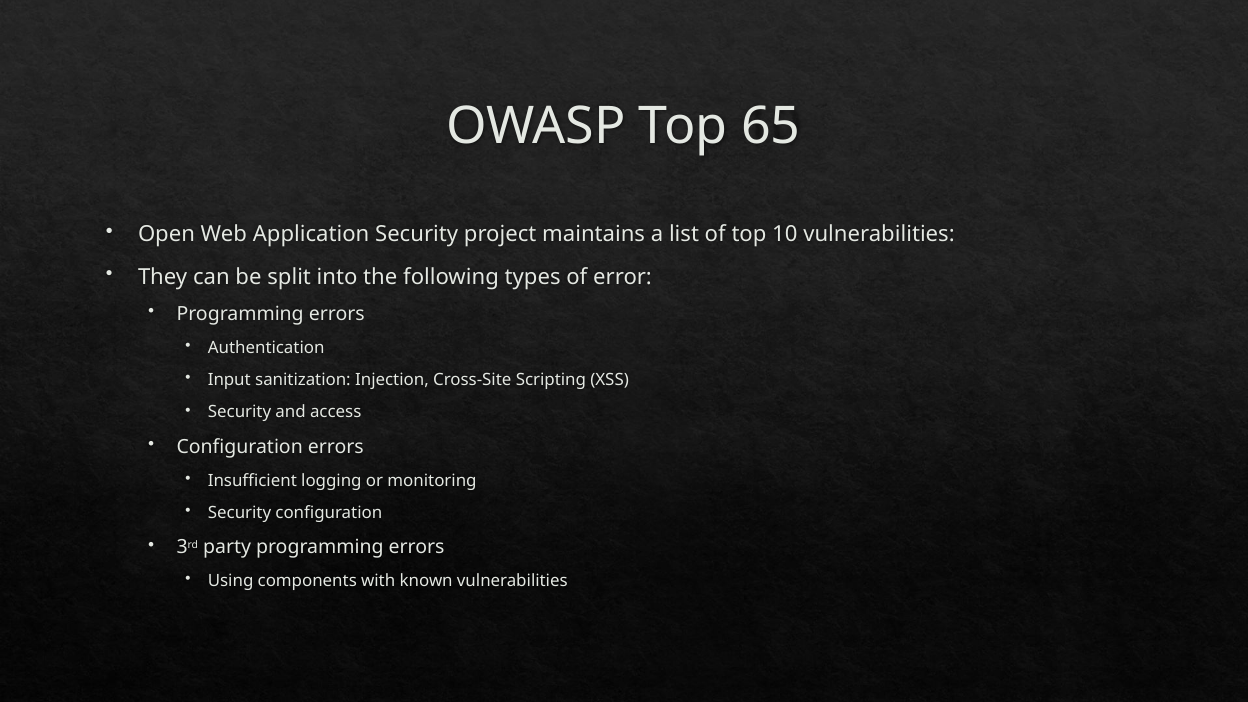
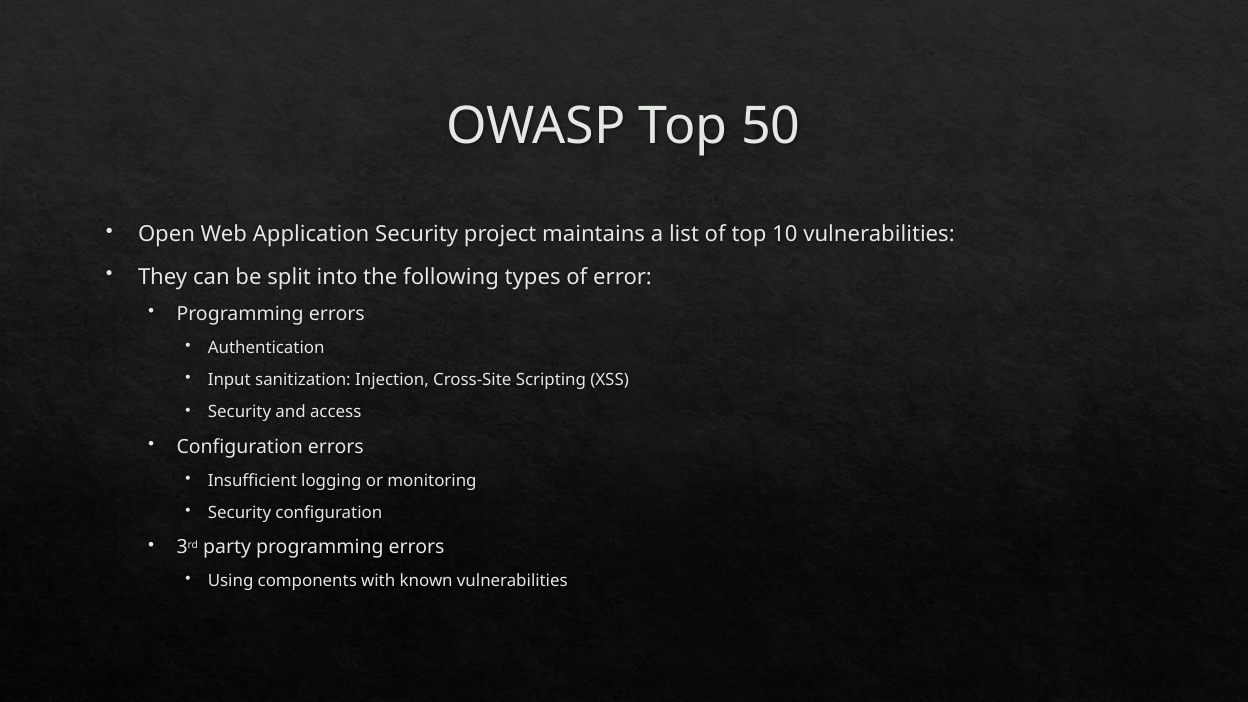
65: 65 -> 50
